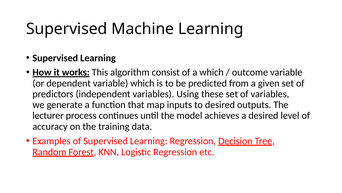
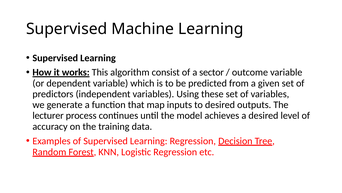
a which: which -> sector
